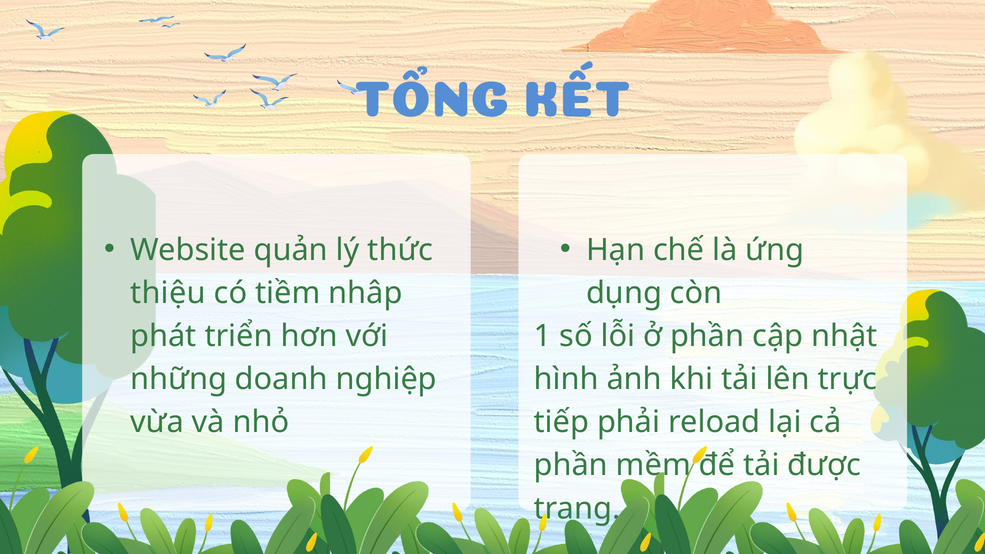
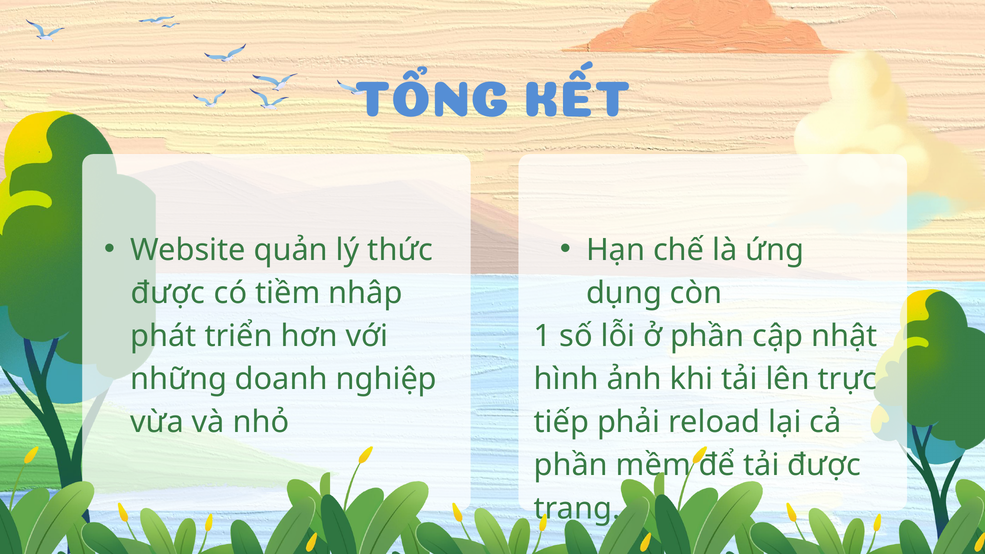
thiệu at (168, 293): thiệu -> được
